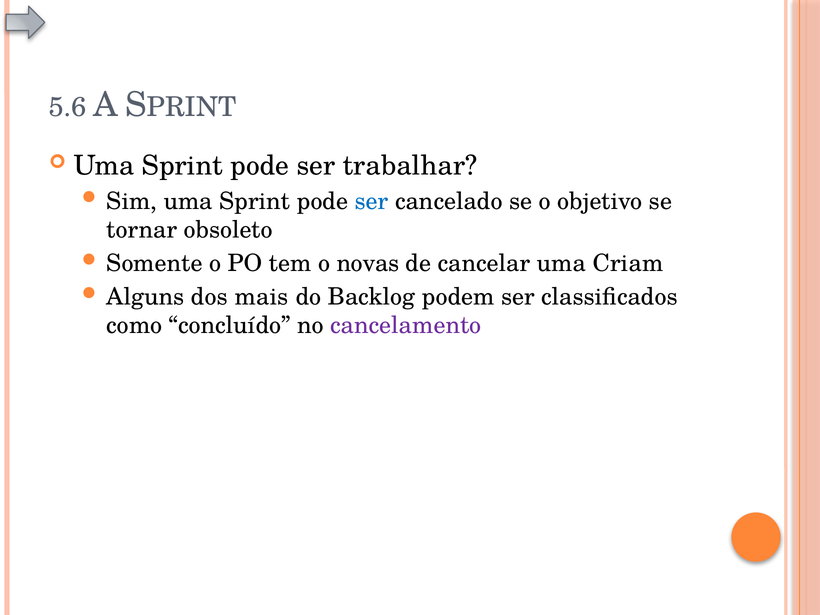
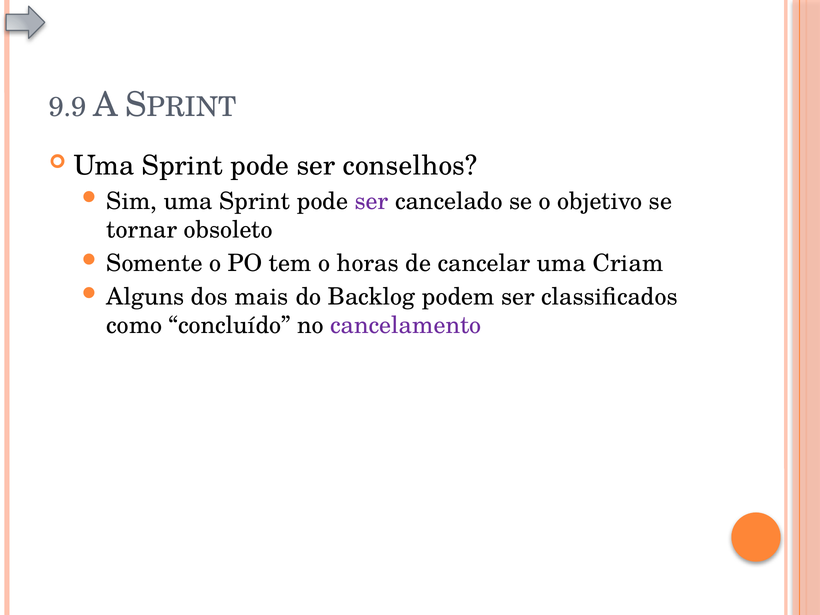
5.6: 5.6 -> 9.9
trabalhar: trabalhar -> conselhos
ser at (372, 201) colour: blue -> purple
novas: novas -> horas
